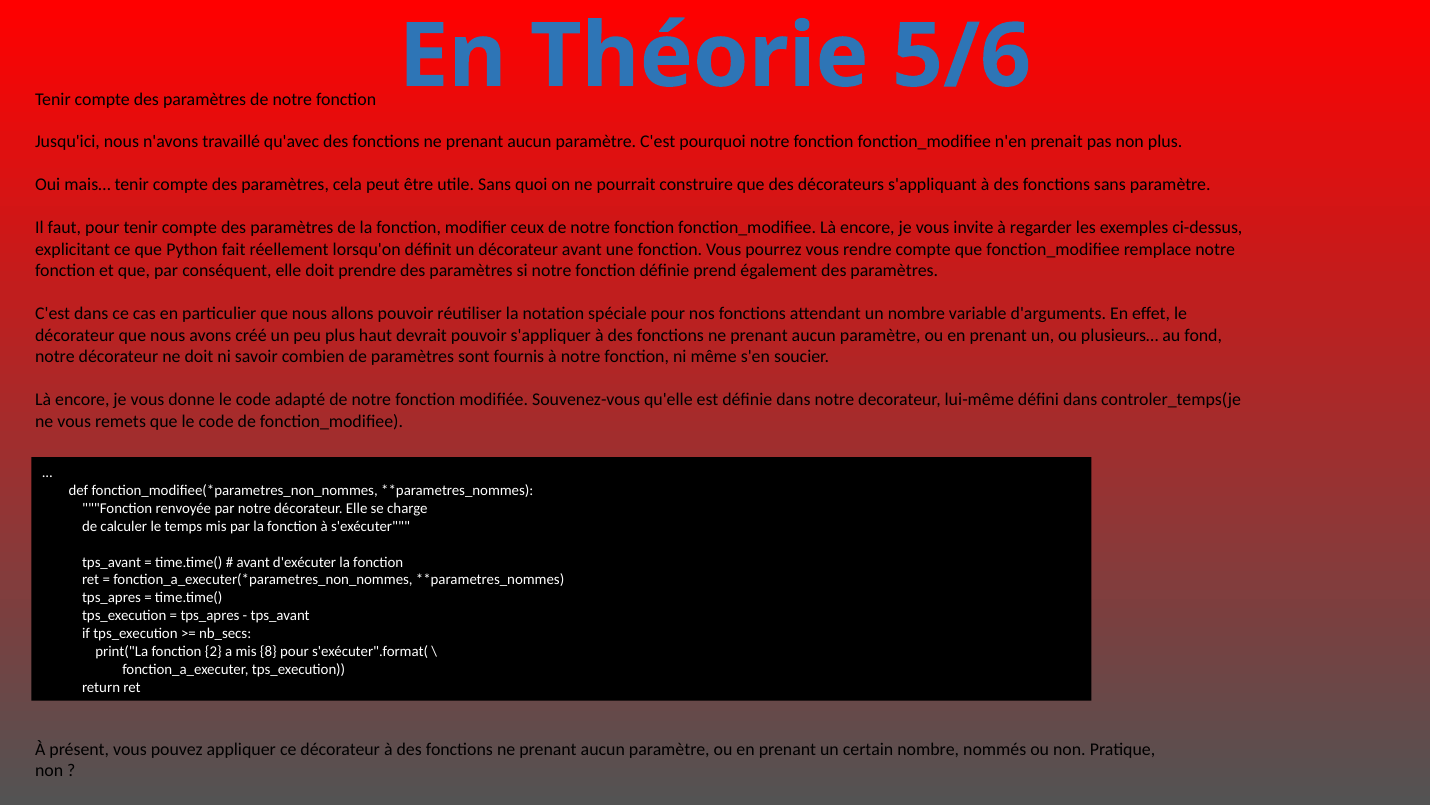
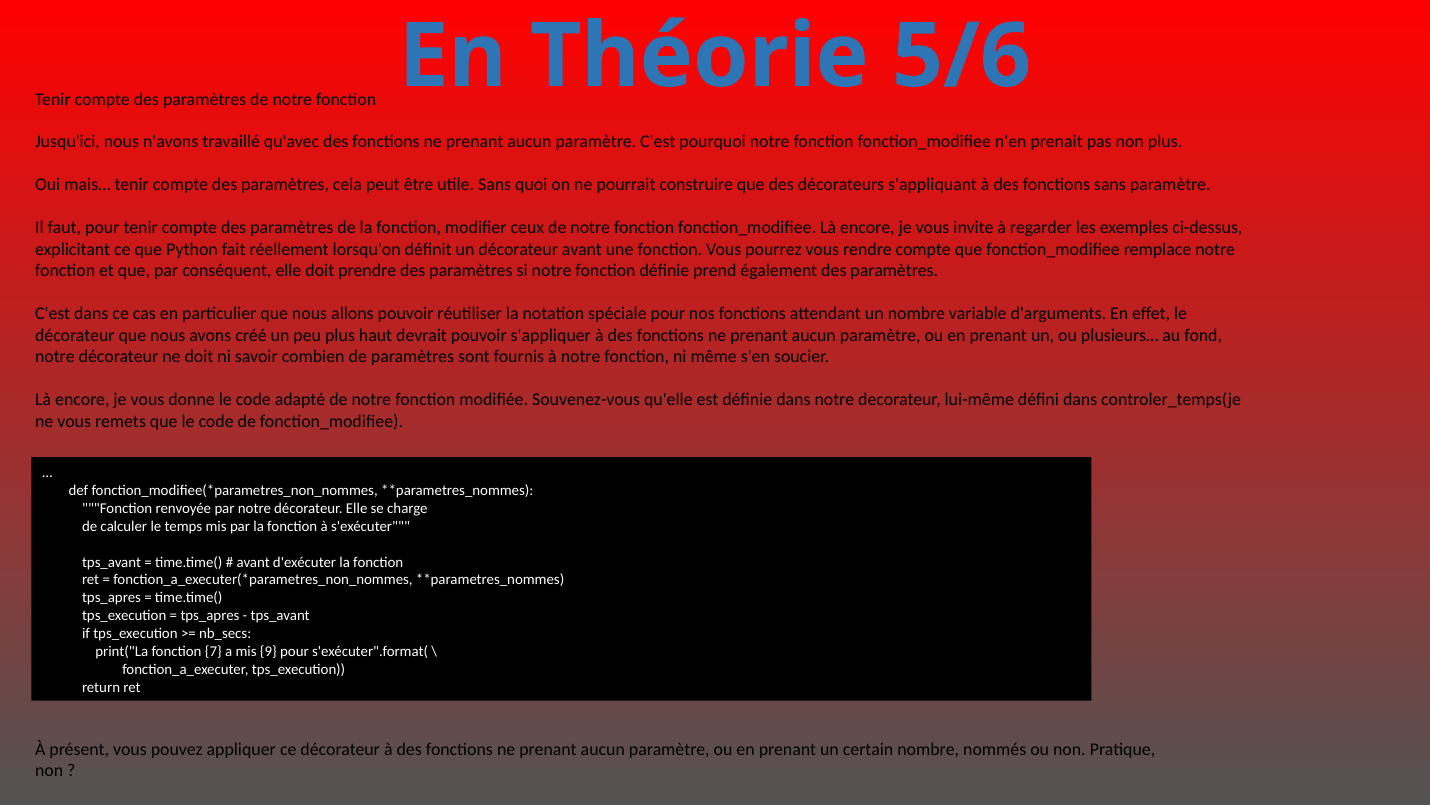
2: 2 -> 7
8: 8 -> 9
